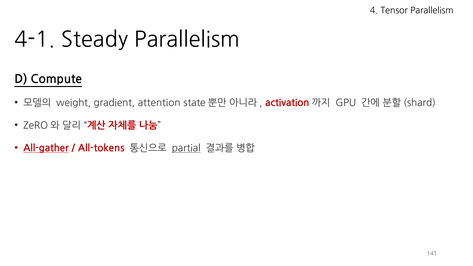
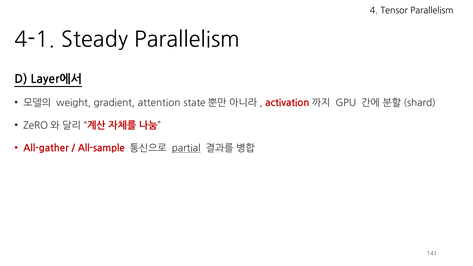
Compute: Compute -> Layer에서
All-gather underline: present -> none
All-tokens: All-tokens -> All-sample
